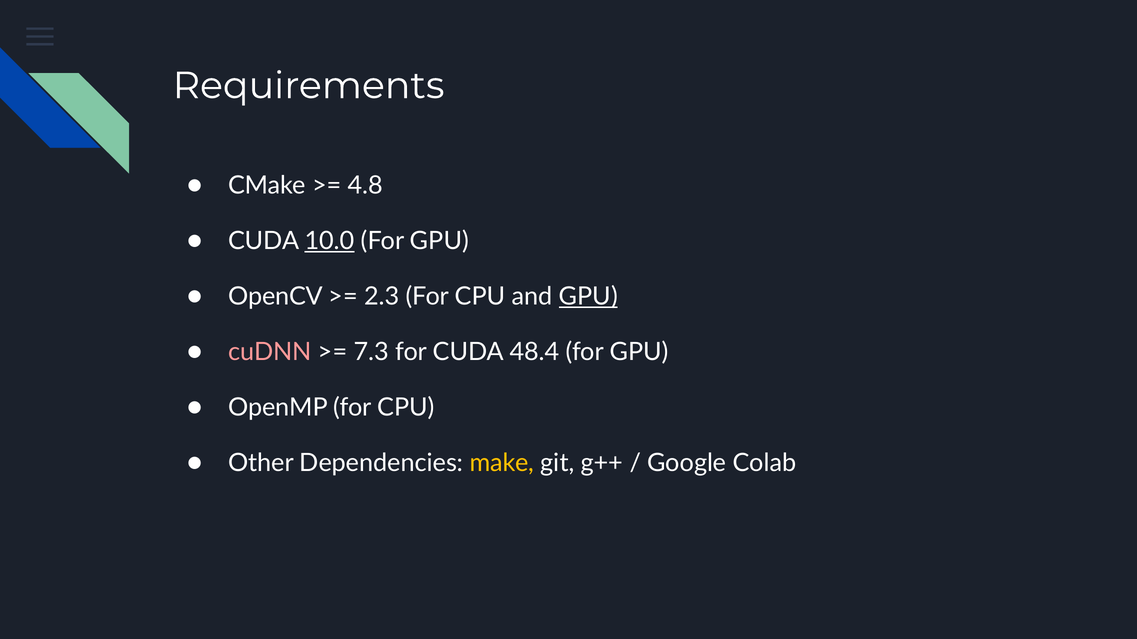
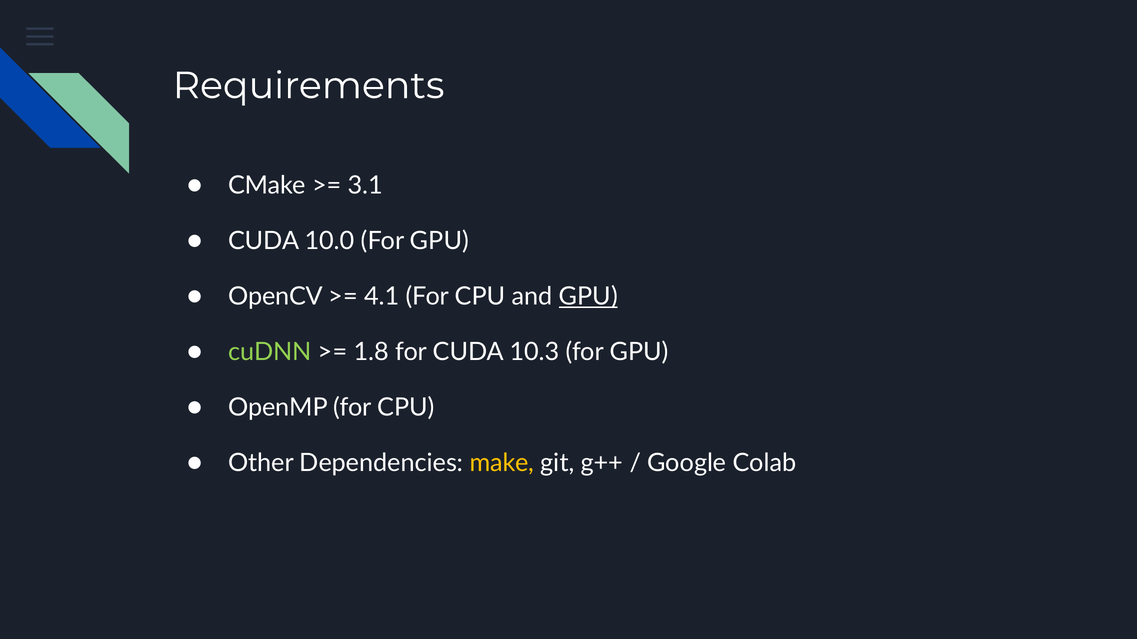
4.8: 4.8 -> 3.1
10.0 underline: present -> none
2.3: 2.3 -> 4.1
cuDNN colour: pink -> light green
7.3: 7.3 -> 1.8
48.4: 48.4 -> 10.3
